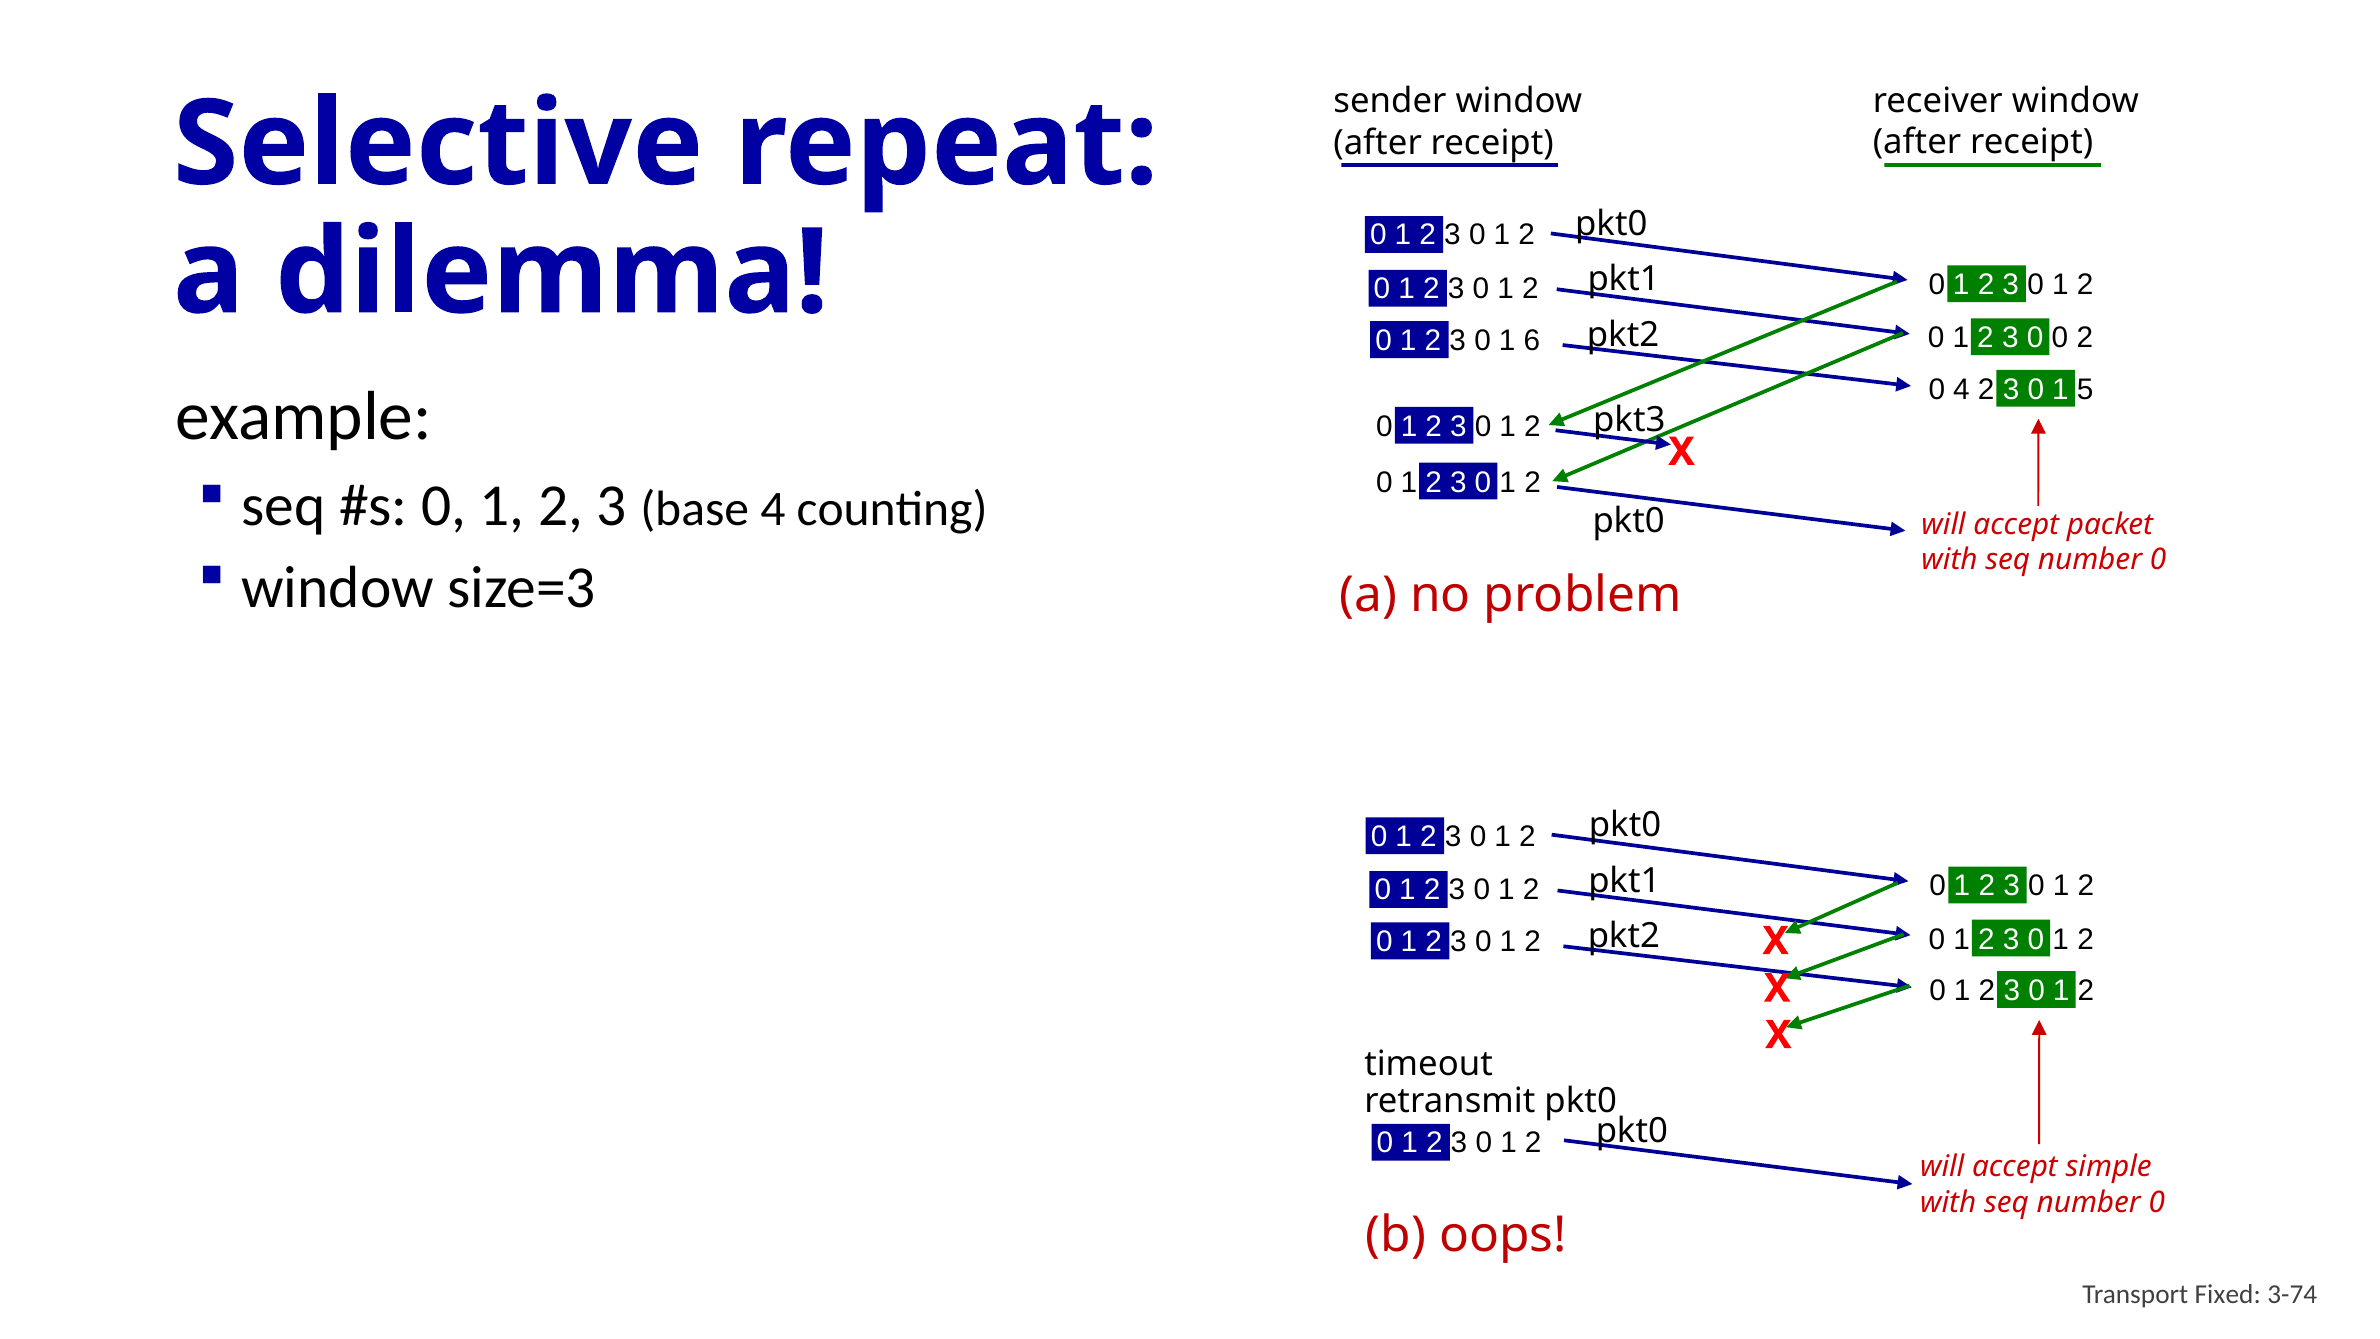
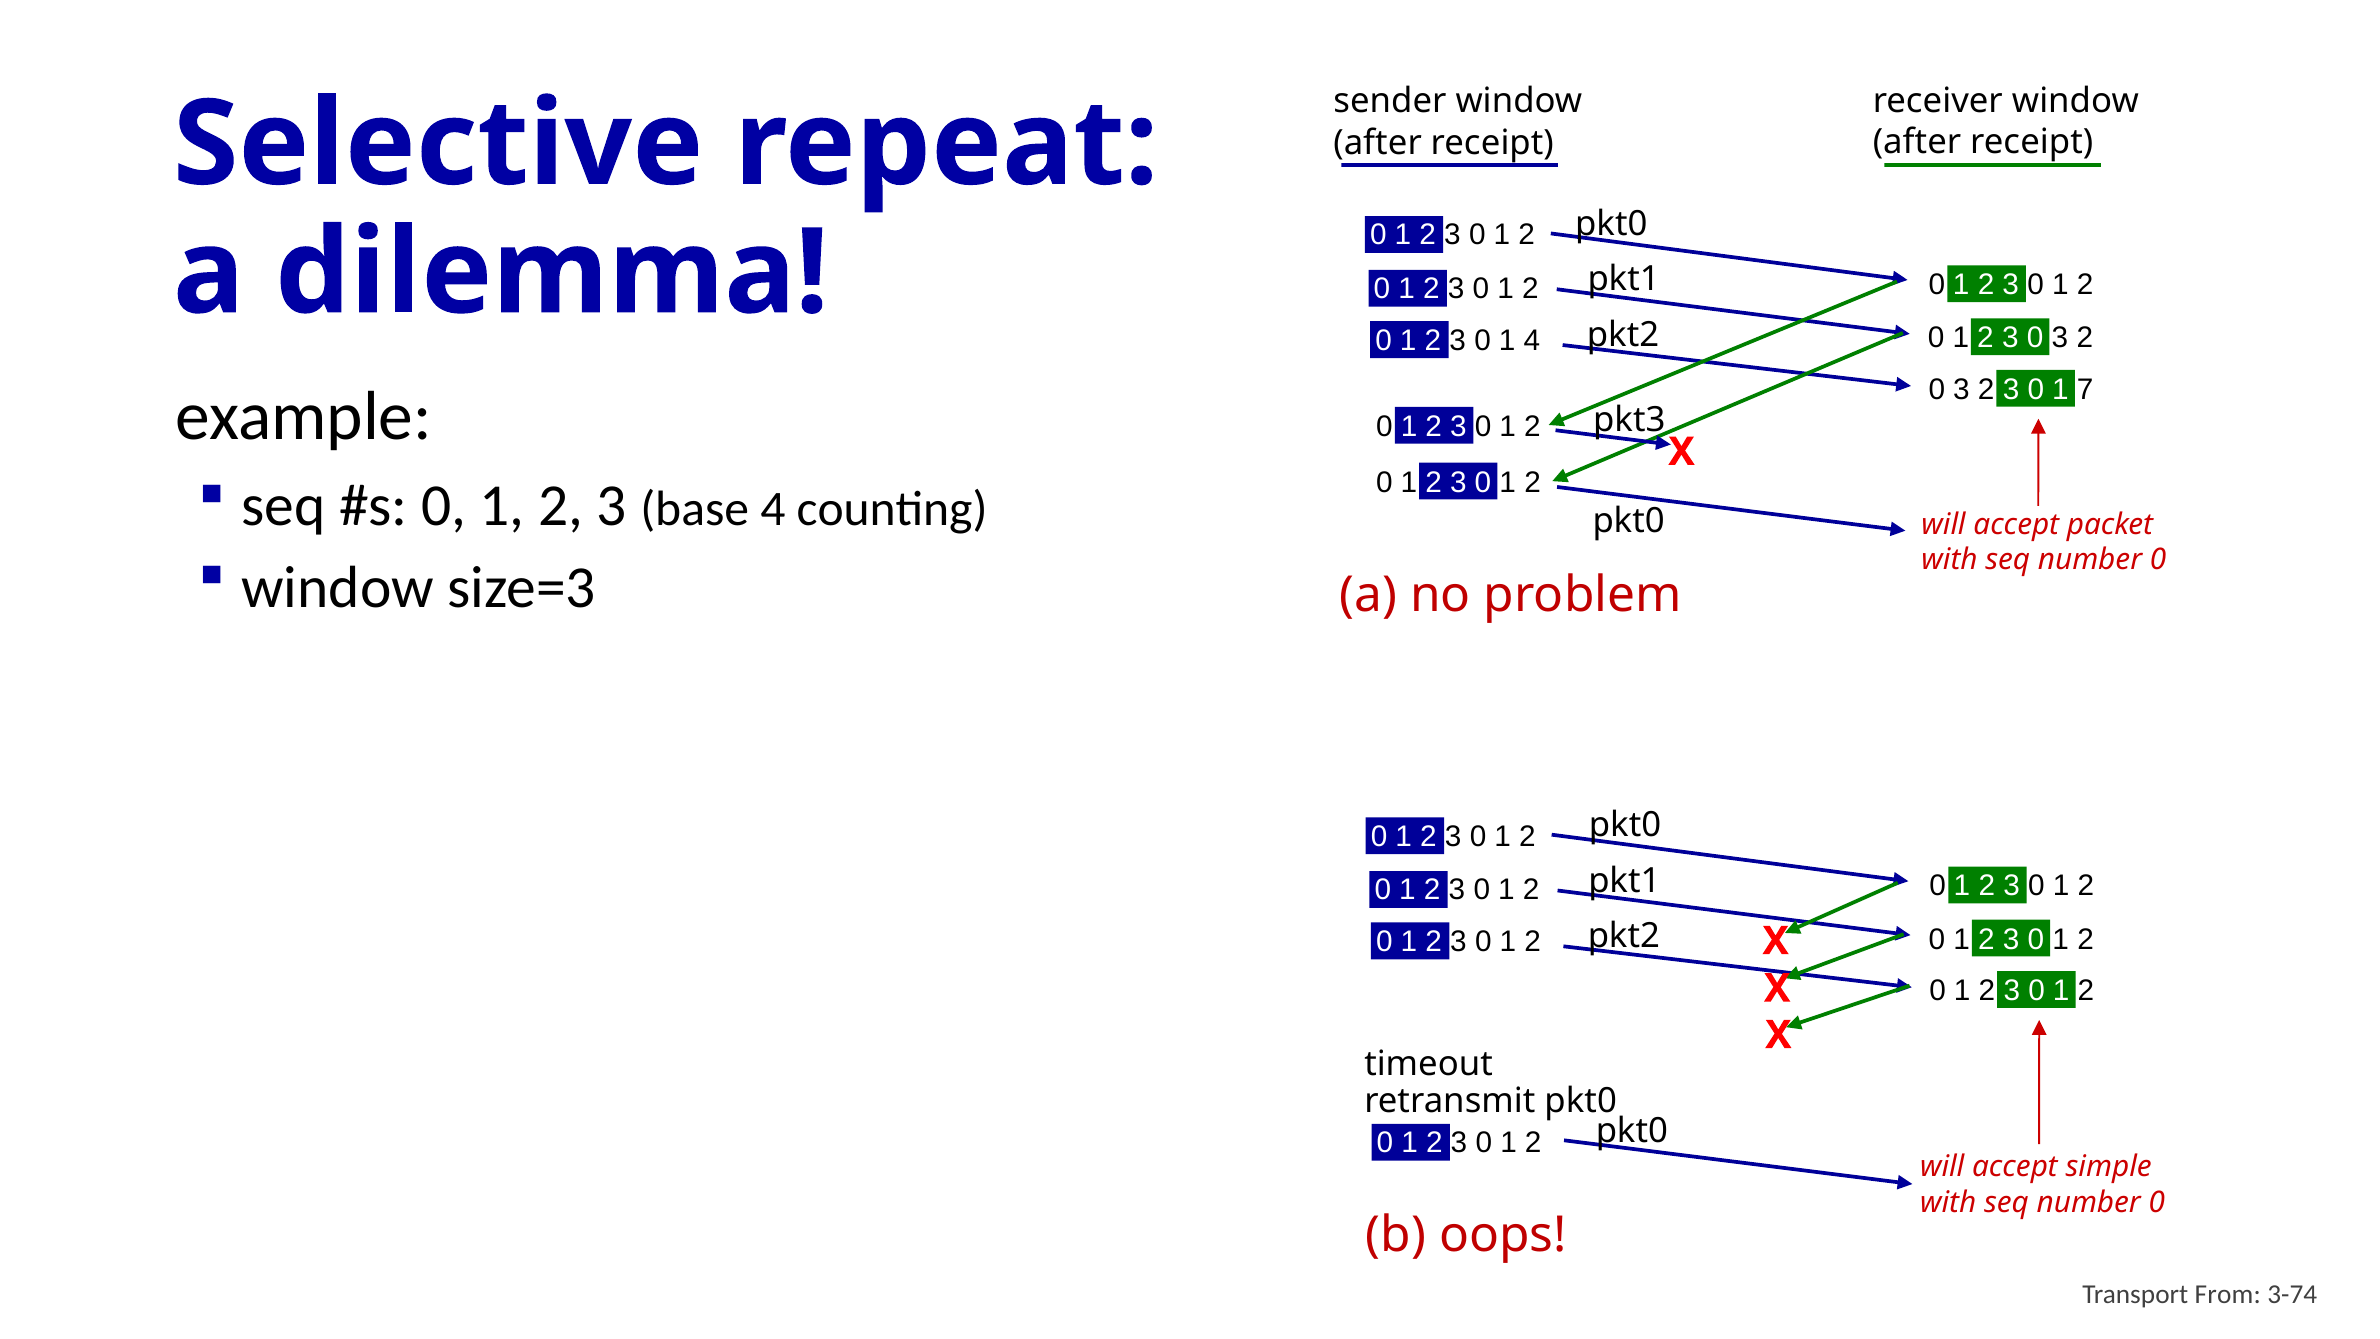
3 0 0: 0 -> 3
1 6: 6 -> 4
4 at (1961, 389): 4 -> 3
5: 5 -> 7
Fixed: Fixed -> From
